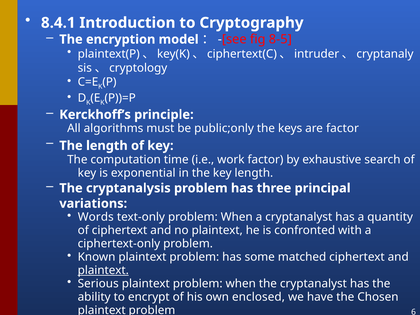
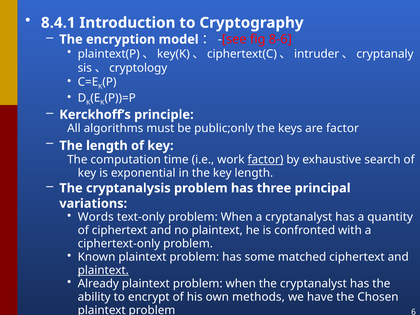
8-5: 8-5 -> 8-6
factor at (265, 160) underline: none -> present
Serious: Serious -> Already
enclosed: enclosed -> methods
